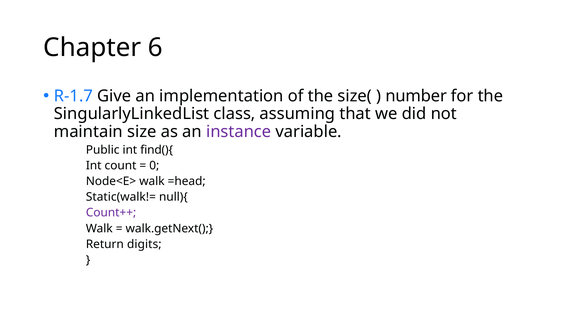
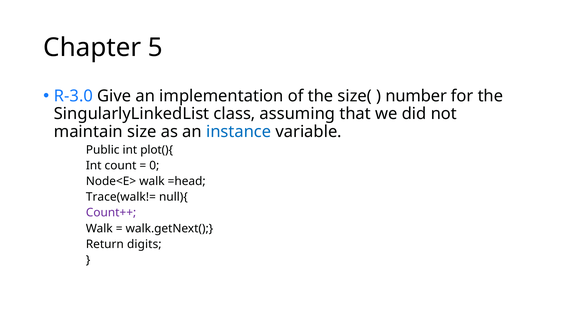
6: 6 -> 5
R-1.7: R-1.7 -> R-3.0
instance colour: purple -> blue
find(){: find(){ -> plot(){
Static(walk!=: Static(walk!= -> Trace(walk!=
